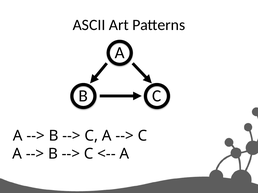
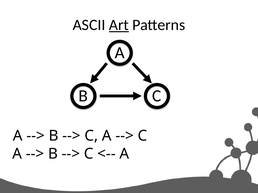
Art underline: none -> present
